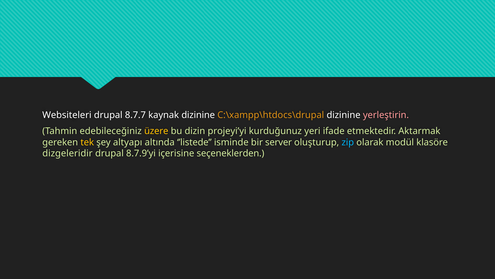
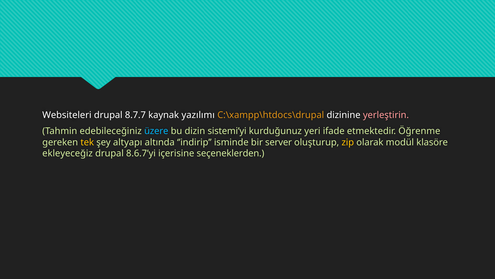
kaynak dizinine: dizinine -> yazılımı
üzere colour: yellow -> light blue
projeyi’yi: projeyi’yi -> sistemi’yi
Aktarmak: Aktarmak -> Öğrenme
’listede: ’listede -> ’indirip
zip colour: light blue -> yellow
dizgeleridir: dizgeleridir -> ekleyeceğiz
8.7.9’yi: 8.7.9’yi -> 8.6.7’yi
